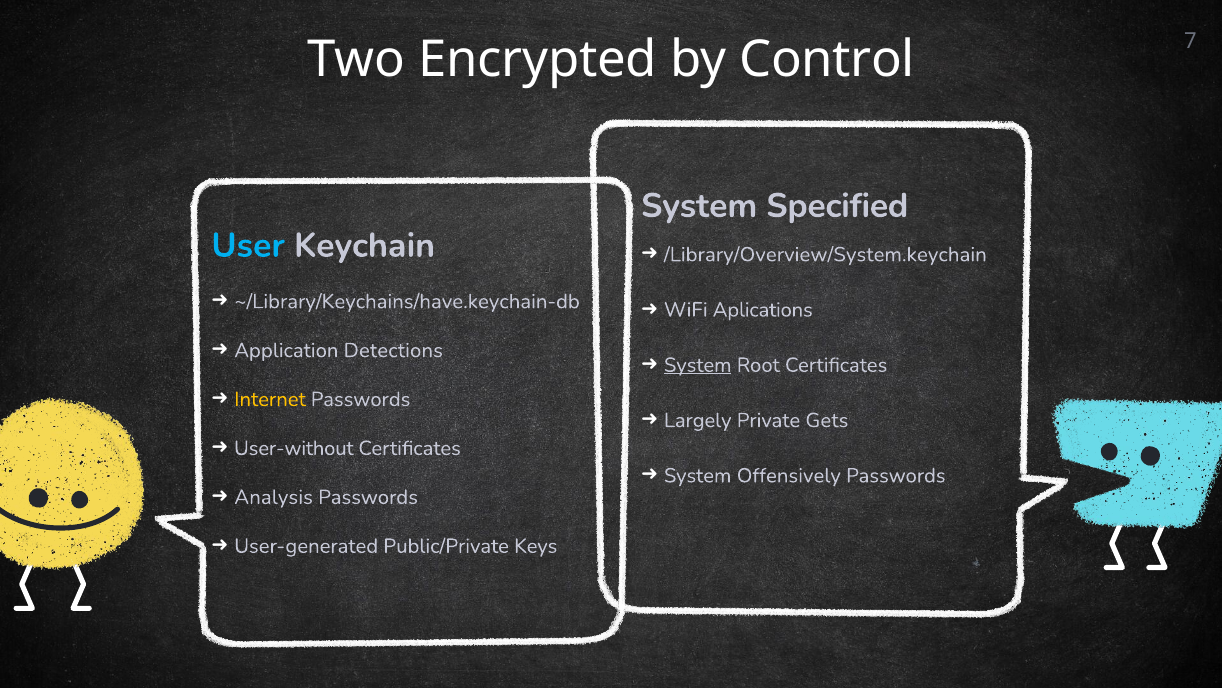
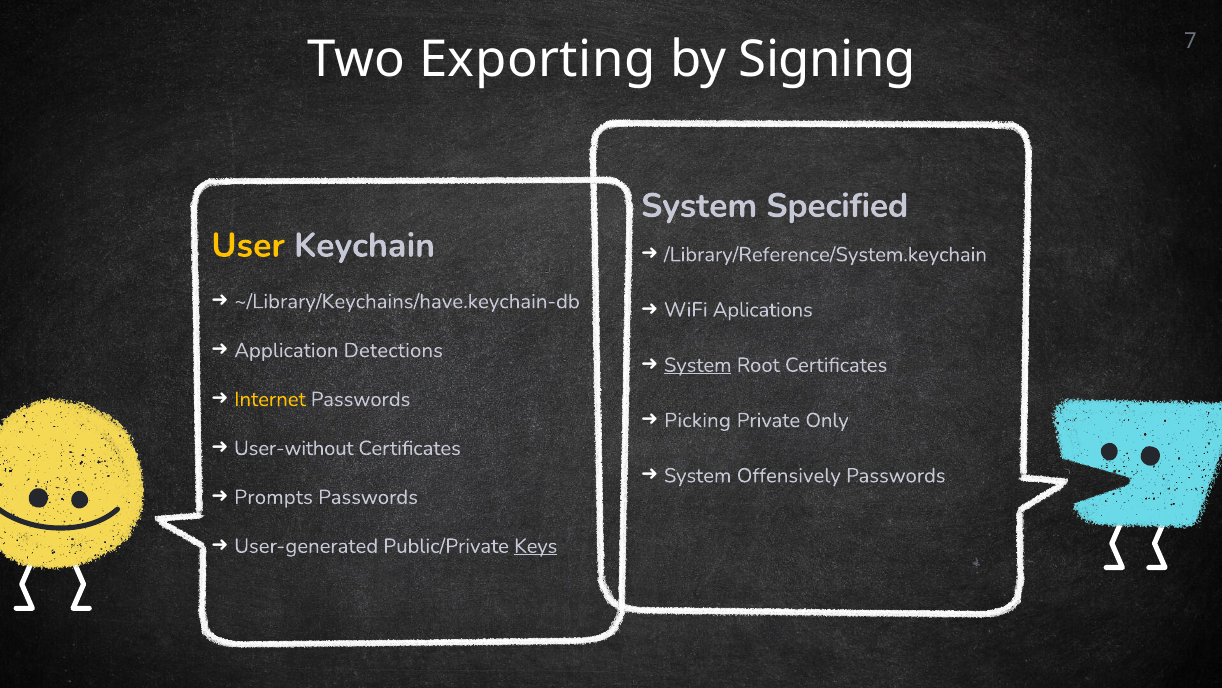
Encrypted: Encrypted -> Exporting
Control: Control -> Signing
User colour: light blue -> yellow
/Library/Overview/System.keychain: /Library/Overview/System.keychain -> /Library/Reference/System.keychain
Largely: Largely -> Picking
Gets: Gets -> Only
Analysis: Analysis -> Prompts
Keys underline: none -> present
